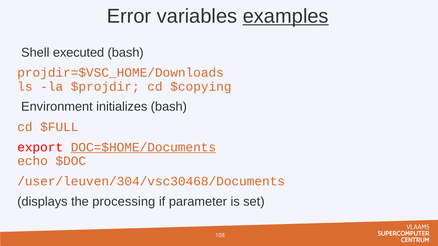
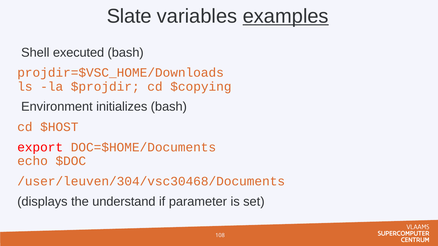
Error: Error -> Slate
$FULL: $FULL -> $HOST
DOC=$HOME/Documents underline: present -> none
processing: processing -> understand
